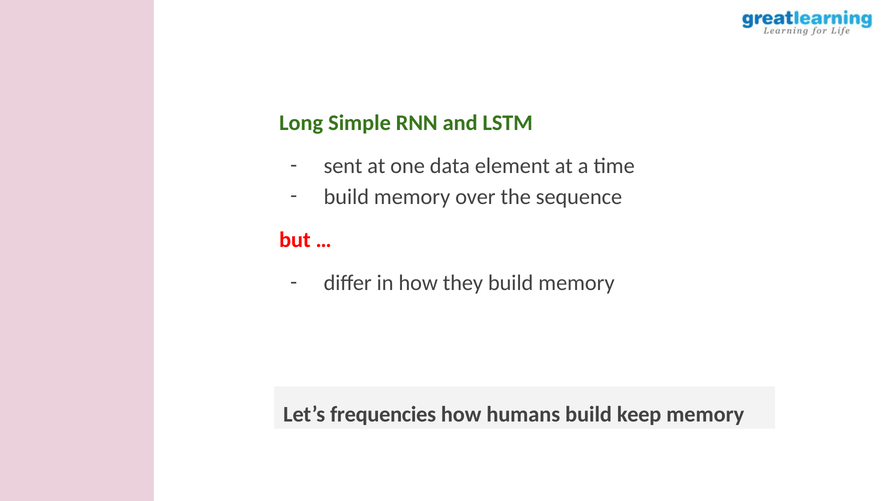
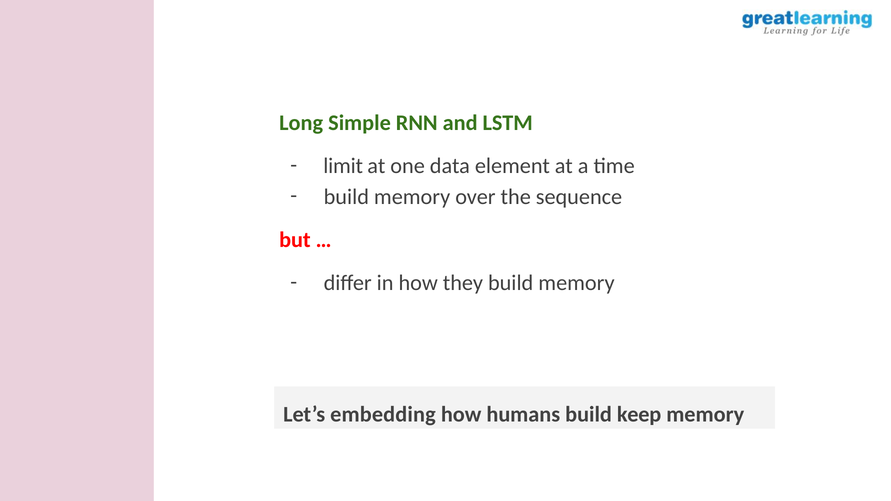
sent: sent -> limit
frequencies: frequencies -> embedding
